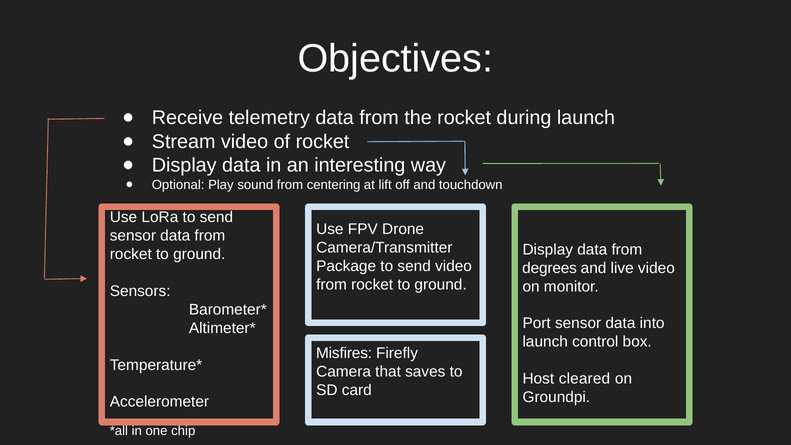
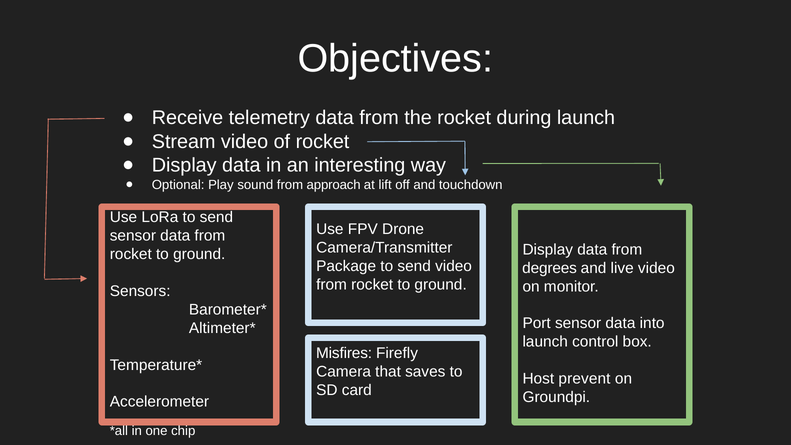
centering: centering -> approach
cleared: cleared -> prevent
